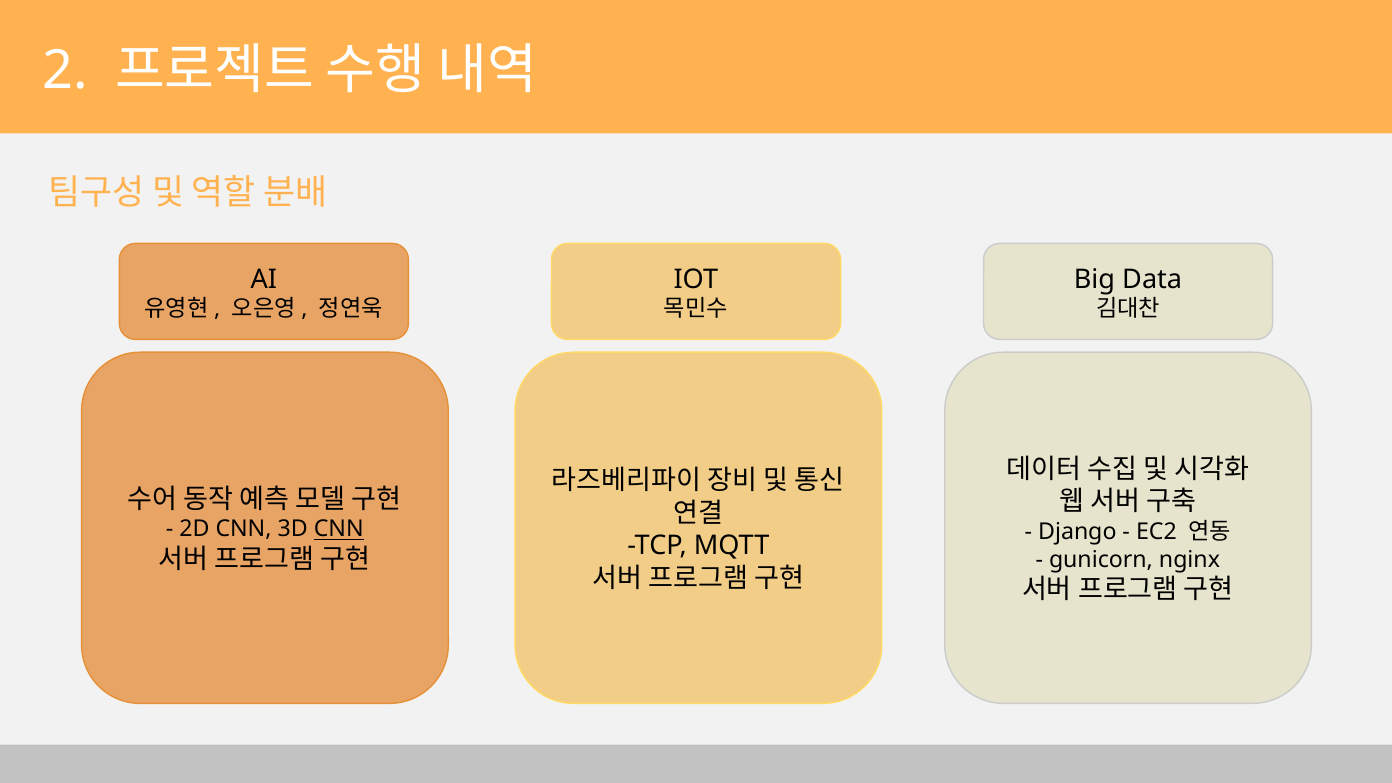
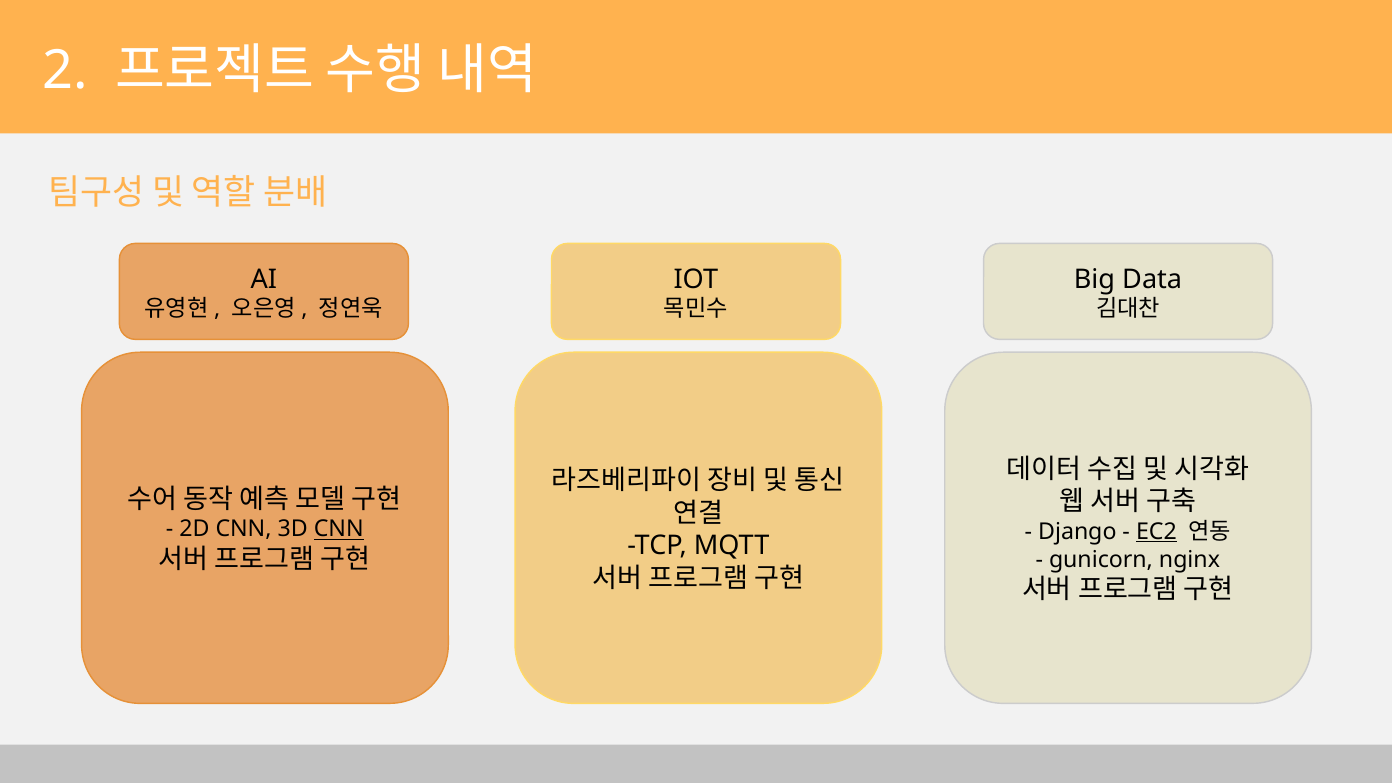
EC2 underline: none -> present
